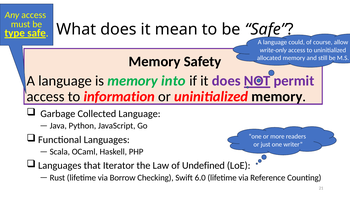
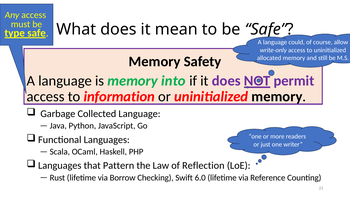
Iterator: Iterator -> Pattern
Undefined: Undefined -> Reflection
